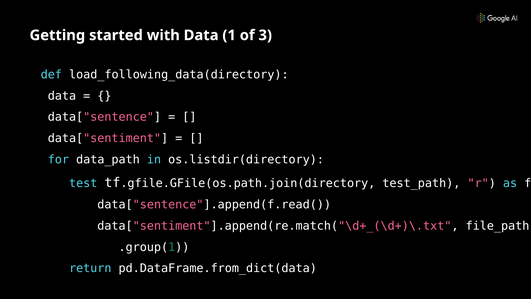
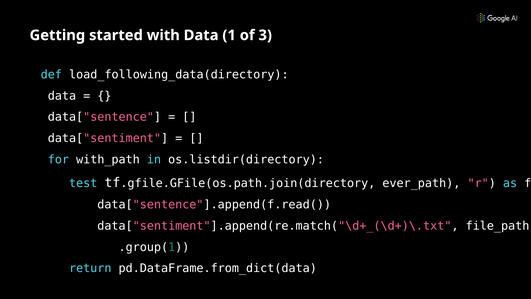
data_path: data_path -> with_path
test_path: test_path -> ever_path
